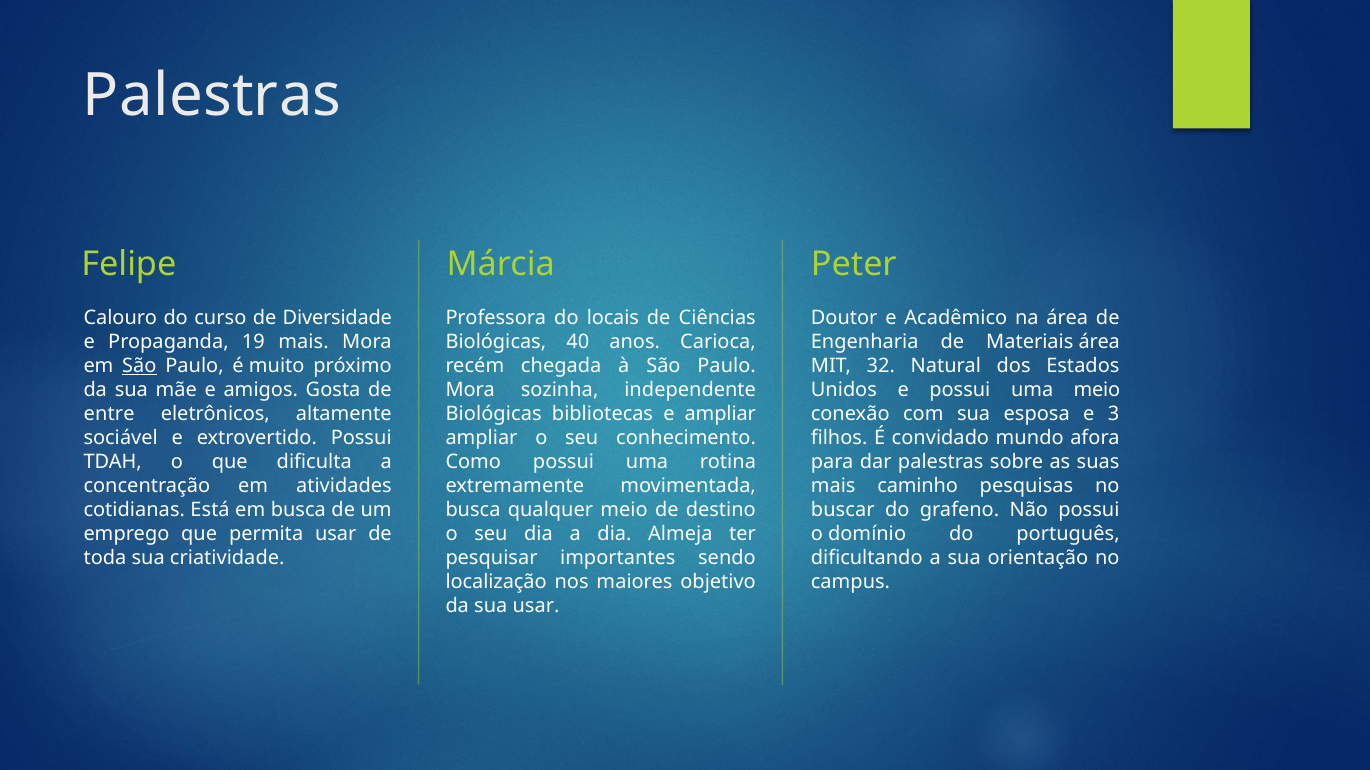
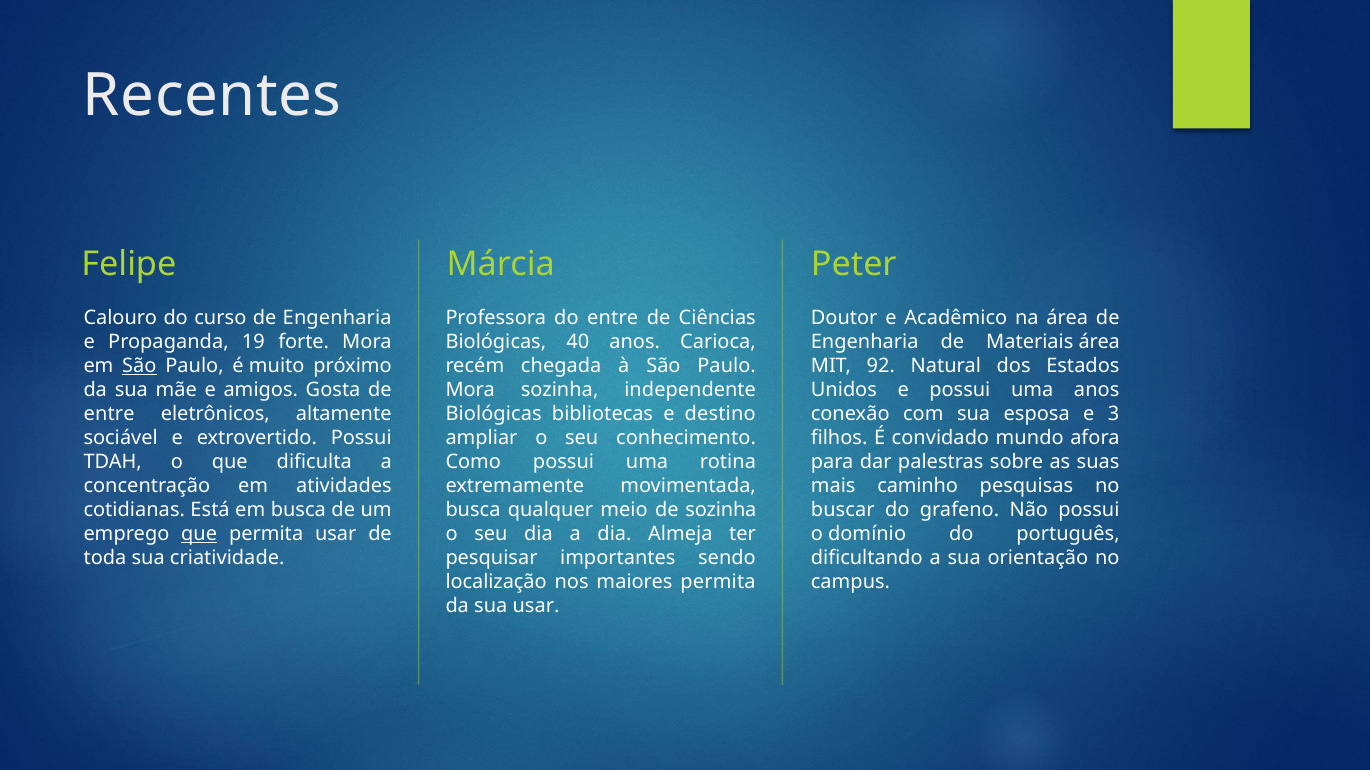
Palestras at (212, 96): Palestras -> Recentes
curso de Diversidade: Diversidade -> Engenharia
do locais: locais -> entre
19 mais: mais -> forte
32: 32 -> 92
uma meio: meio -> anos
e ampliar: ampliar -> destino
de destino: destino -> sozinha
que at (199, 534) underline: none -> present
maiores objetivo: objetivo -> permita
